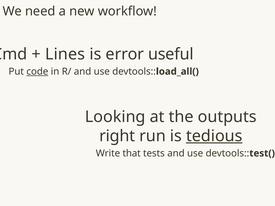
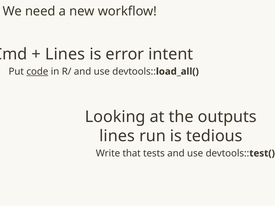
useful: useful -> intent
right at (117, 136): right -> lines
tedious underline: present -> none
